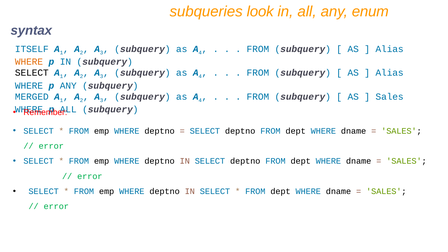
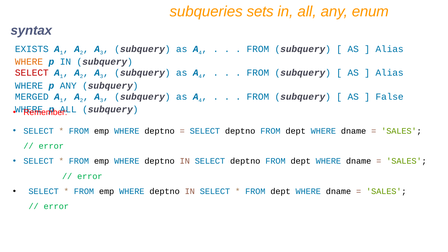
look: look -> sets
ITSELF: ITSELF -> EXISTS
SELECT at (32, 73) colour: black -> red
Sales at (390, 97): Sales -> False
